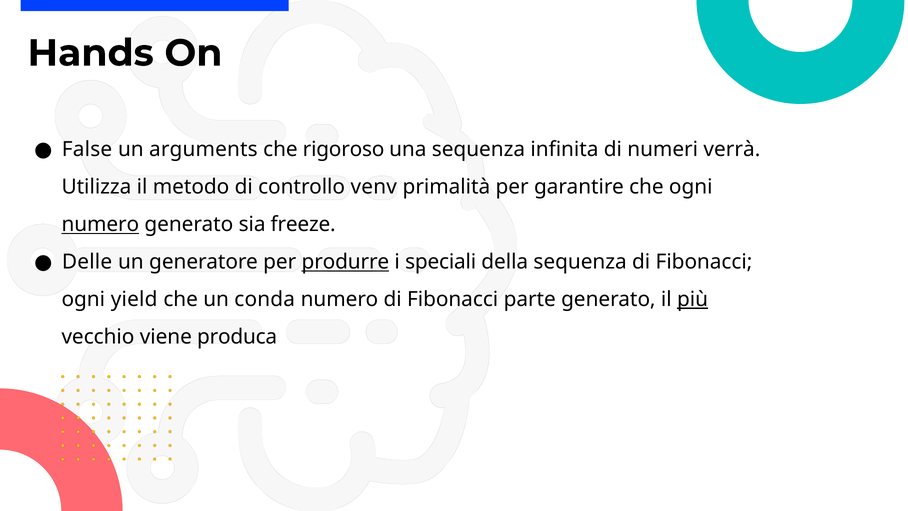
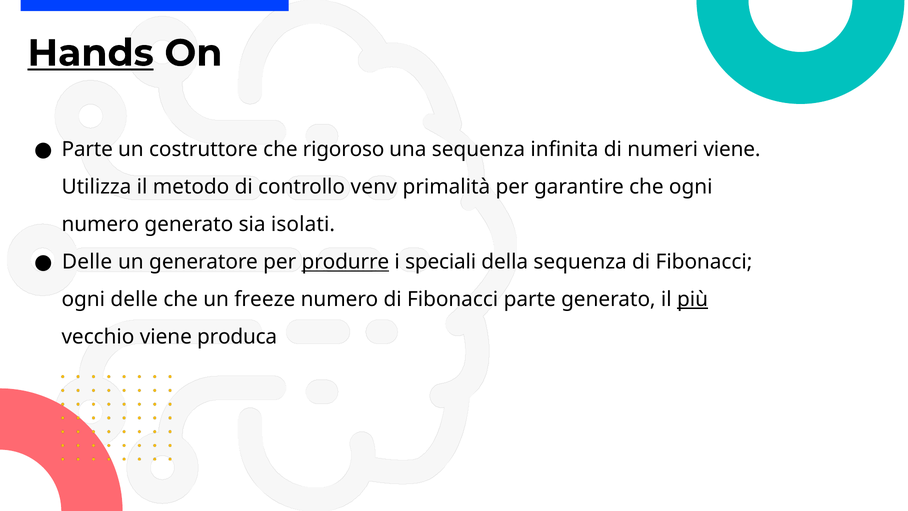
Hands underline: none -> present
False at (87, 150): False -> Parte
arguments: arguments -> costruttore
numeri verrà: verrà -> viene
numero at (100, 224) underline: present -> none
freeze: freeze -> isolati
ogni yield: yield -> delle
conda: conda -> freeze
